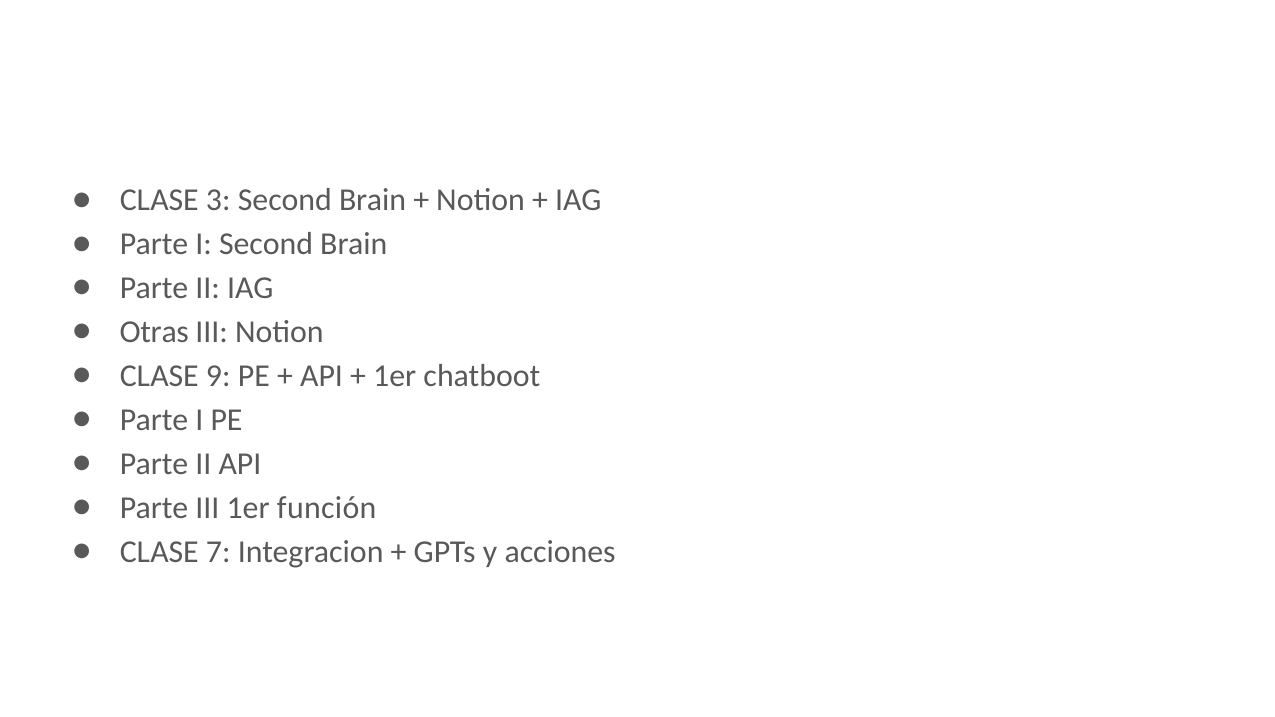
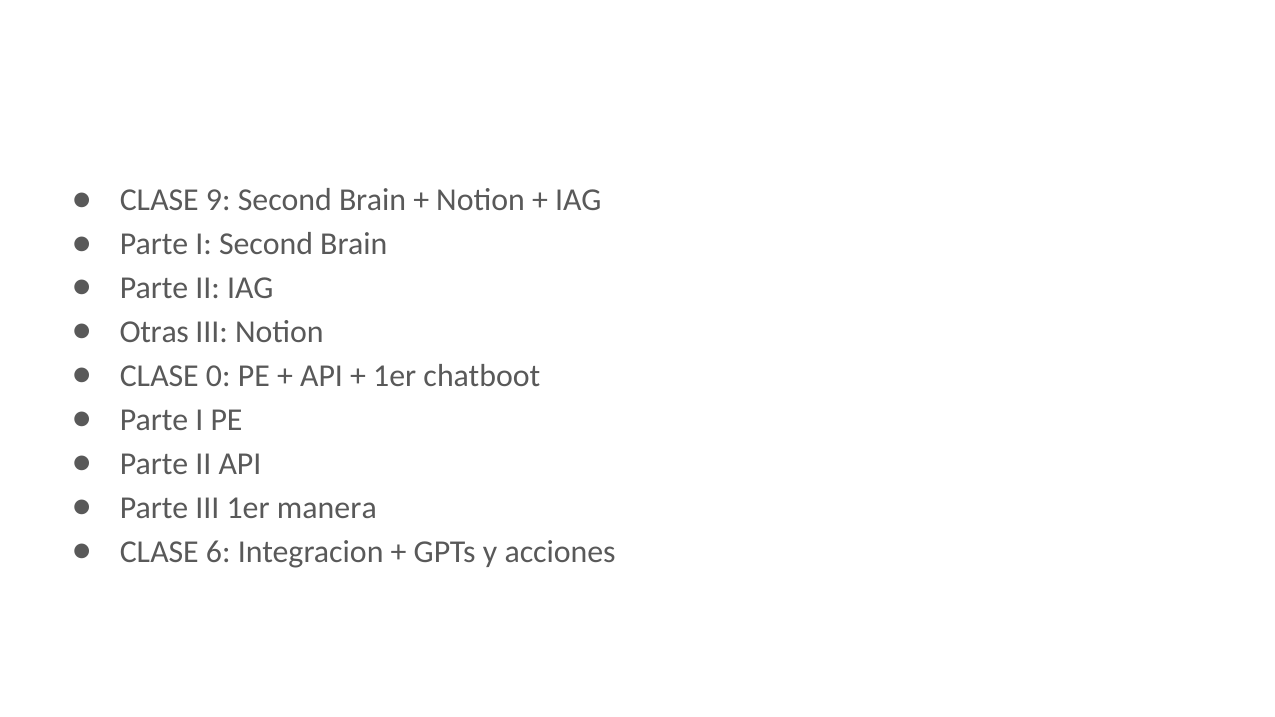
3: 3 -> 9
9: 9 -> 0
función: función -> manera
7: 7 -> 6
